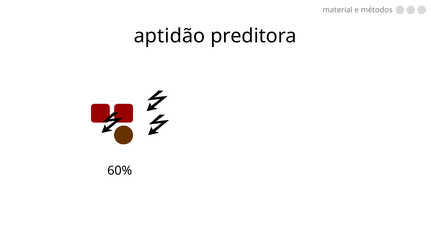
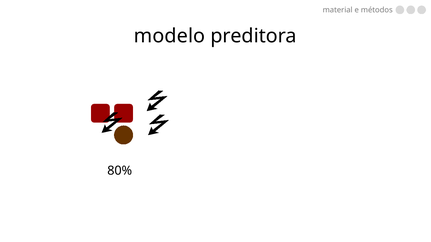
aptidão: aptidão -> modelo
60%: 60% -> 80%
